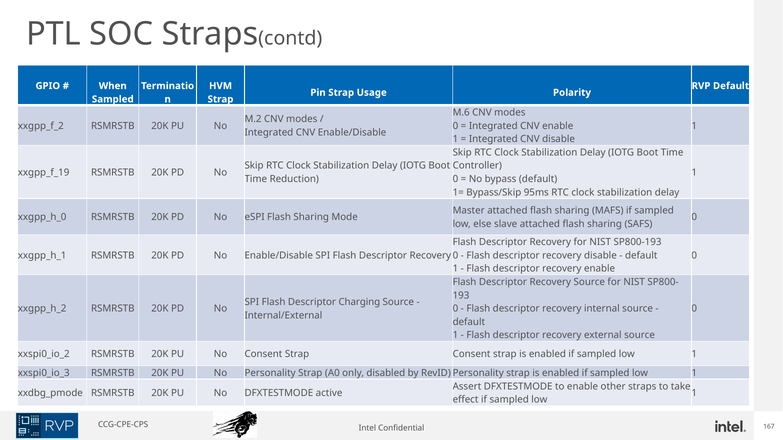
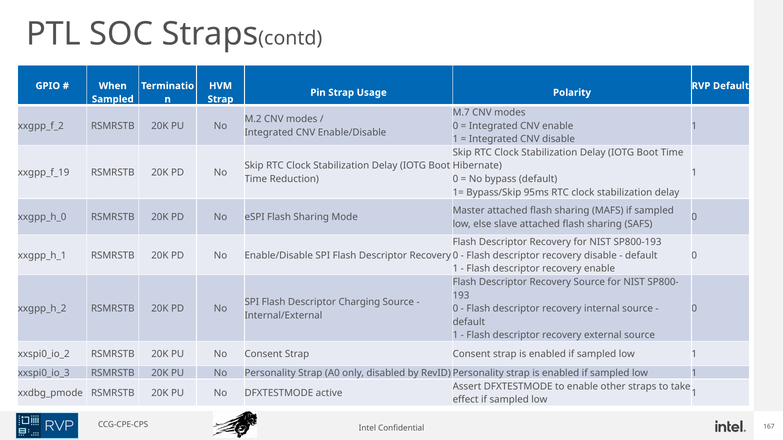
M.6: M.6 -> M.7
Controller: Controller -> Hibernate
